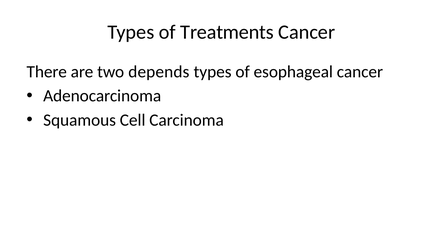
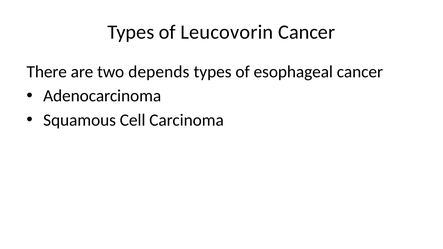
Treatments: Treatments -> Leucovorin
